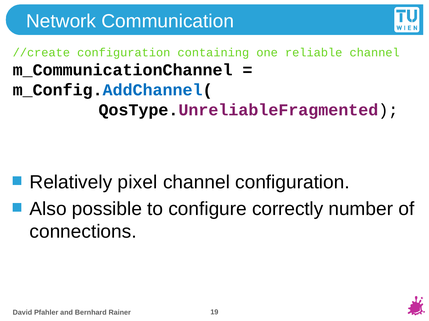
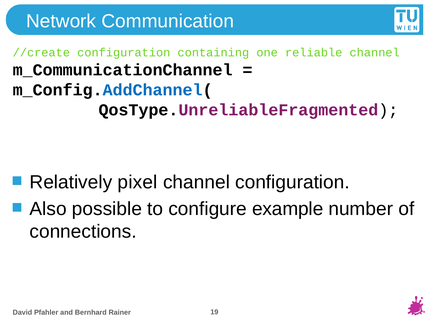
correctly: correctly -> example
